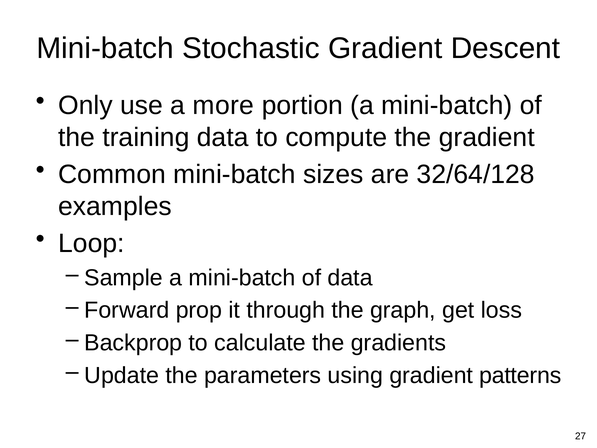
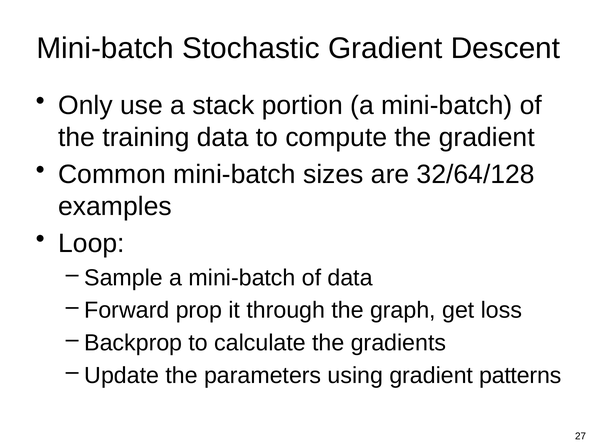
more: more -> stack
